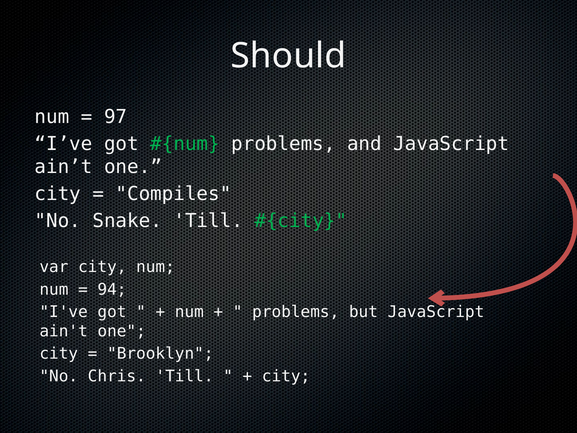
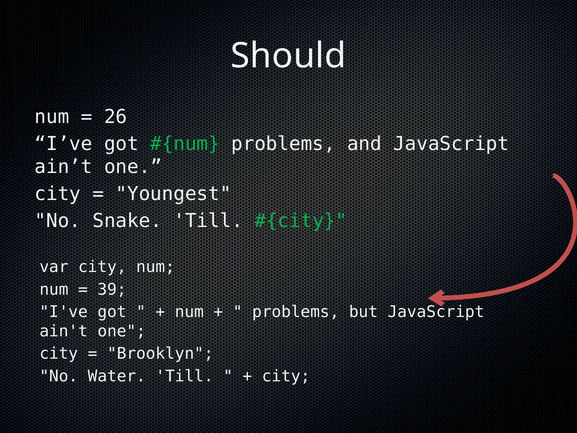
97: 97 -> 26
Compiles: Compiles -> Youngest
94: 94 -> 39
Chris: Chris -> Water
